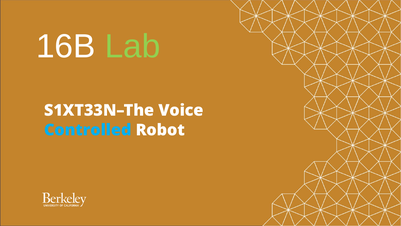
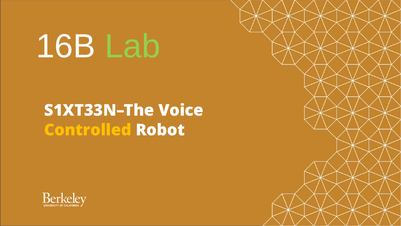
Controlled colour: light blue -> yellow
